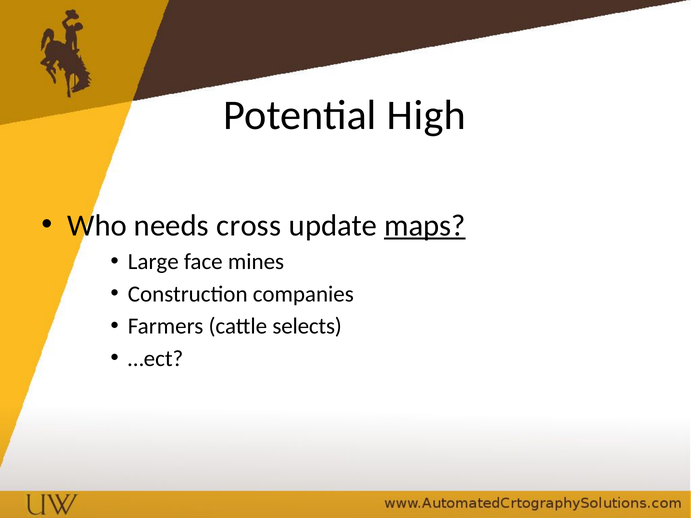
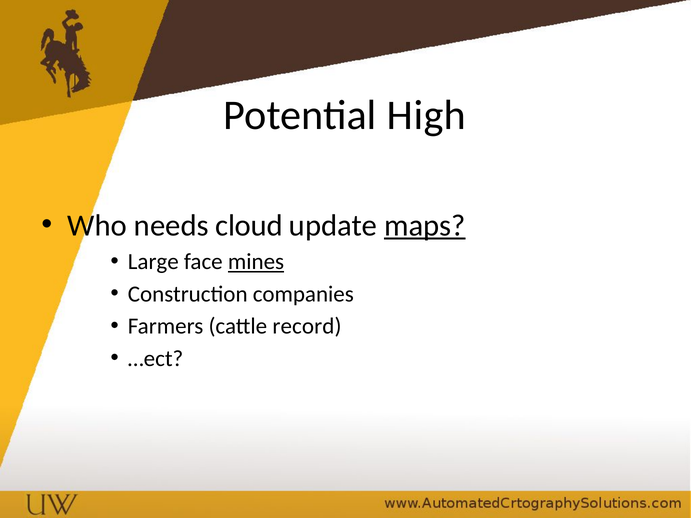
cross: cross -> cloud
mines underline: none -> present
selects: selects -> record
